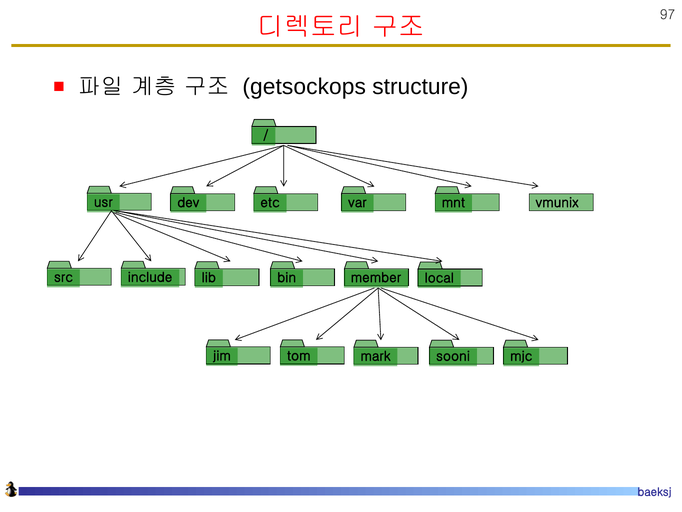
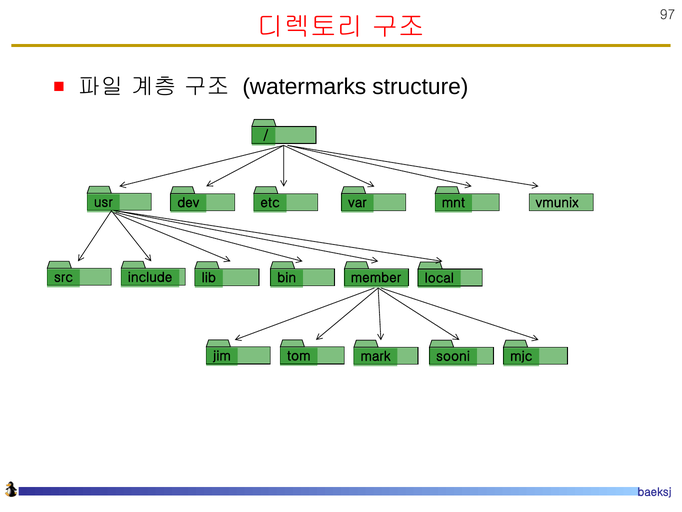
getsockops: getsockops -> watermarks
